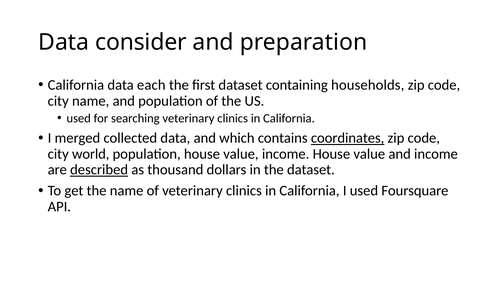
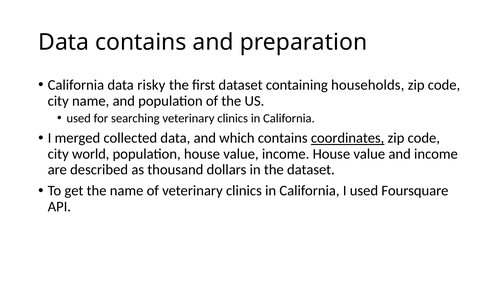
Data consider: consider -> contains
each: each -> risky
described underline: present -> none
